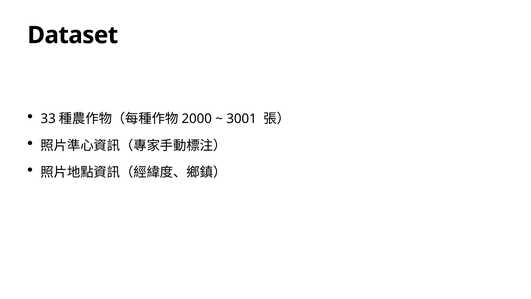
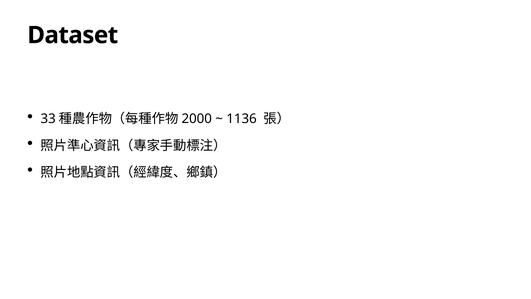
3001: 3001 -> 1136
